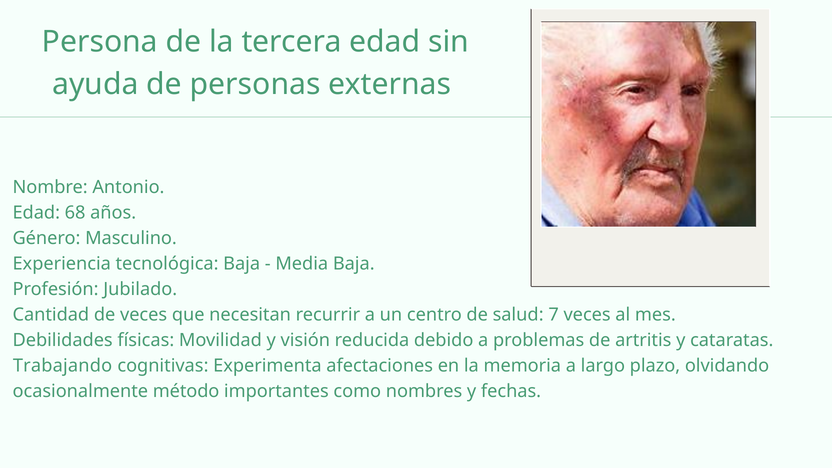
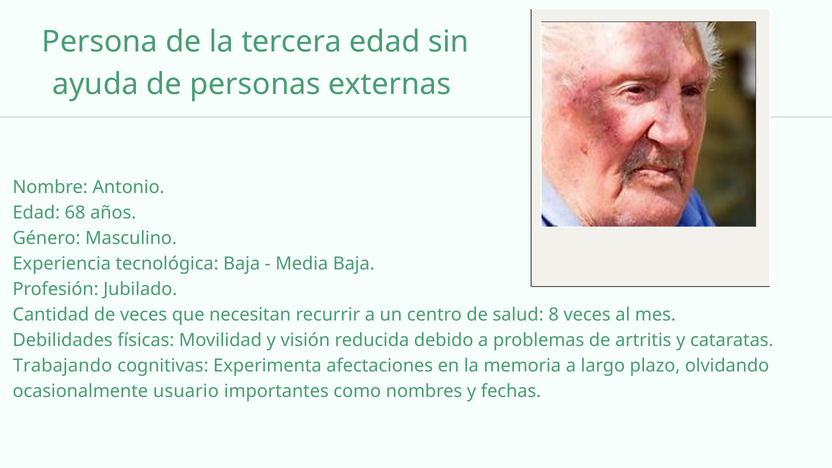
7: 7 -> 8
método: método -> usuario
